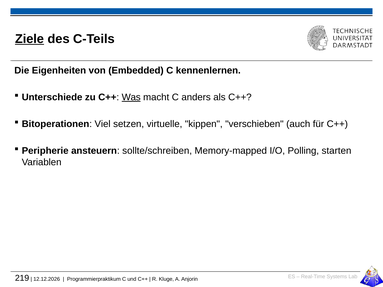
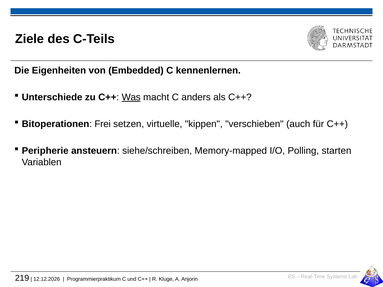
Ziele underline: present -> none
Viel: Viel -> Frei
sollte/schreiben: sollte/schreiben -> siehe/schreiben
